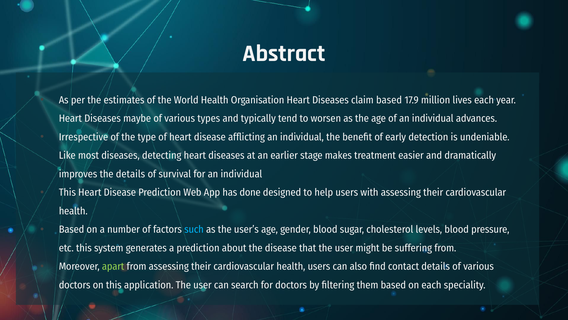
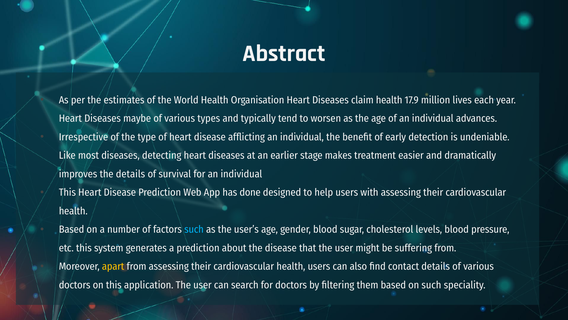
claim based: based -> health
apart colour: light green -> yellow
on each: each -> such
